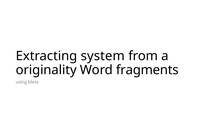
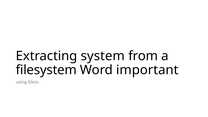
originality: originality -> filesystem
fragments: fragments -> important
